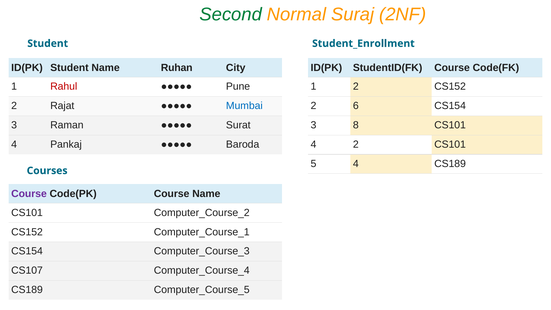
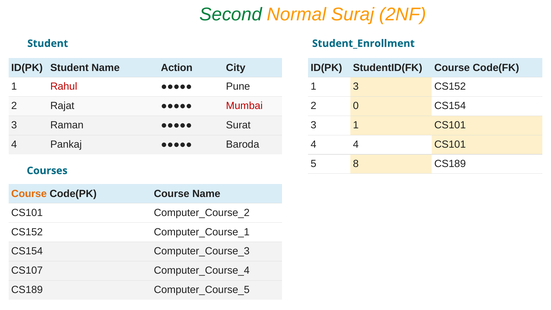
Ruhan: Ruhan -> Action
1 2: 2 -> 3
Mumbai colour: blue -> red
6: 6 -> 0
3 8: 8 -> 1
4 2: 2 -> 4
5 4: 4 -> 8
Course at (29, 194) colour: purple -> orange
